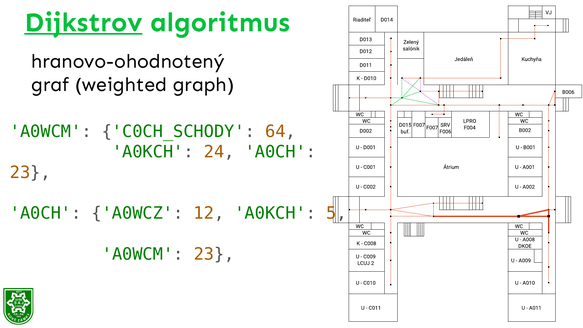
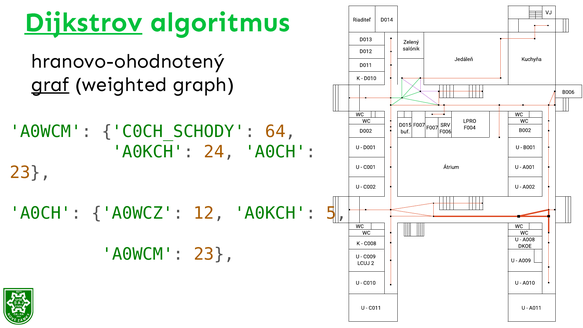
graf underline: none -> present
